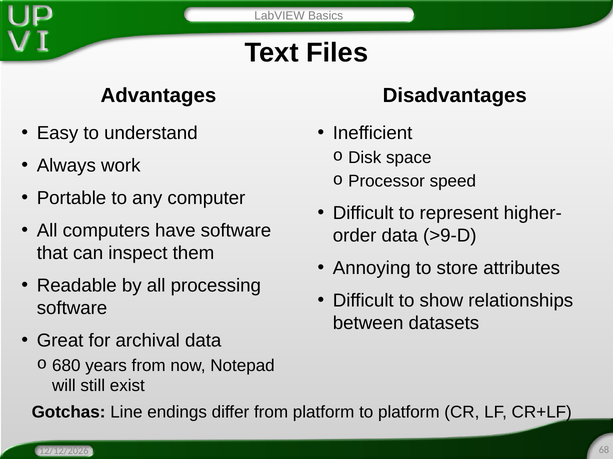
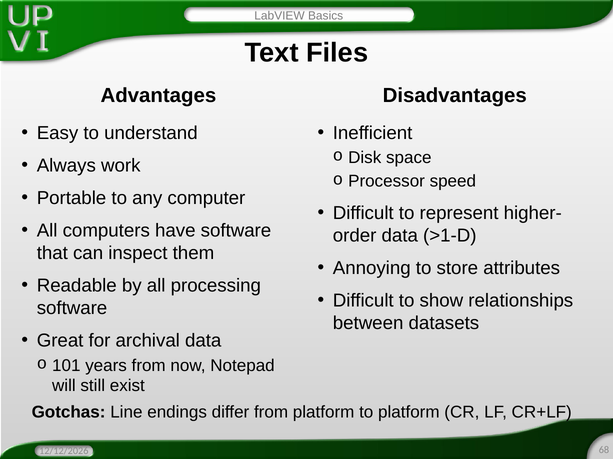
>9-D: >9-D -> >1-D
680: 680 -> 101
